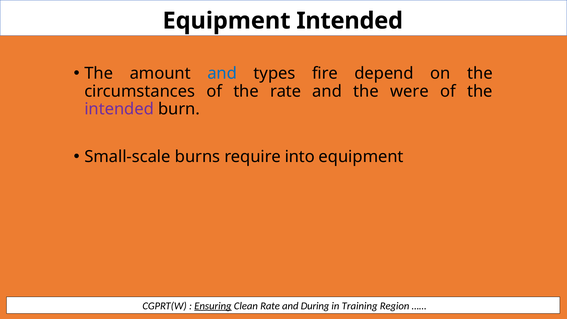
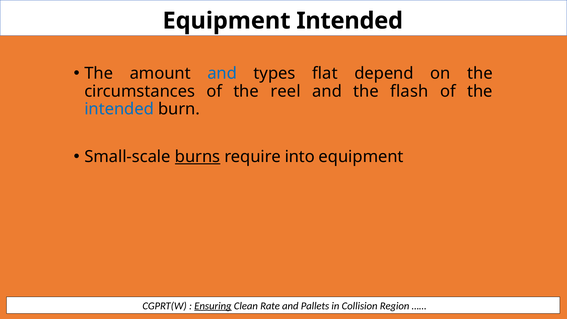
fire: fire -> flat
the rate: rate -> reel
were: were -> flash
intended at (119, 109) colour: purple -> blue
burns underline: none -> present
During: During -> Pallets
Training: Training -> Collision
